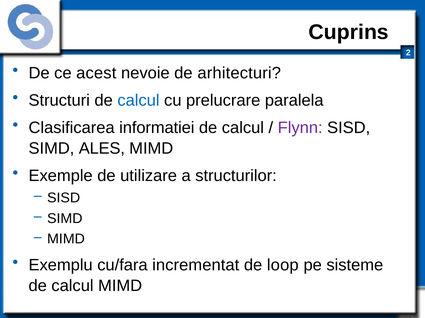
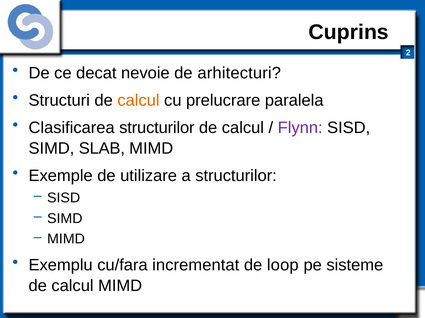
acest: acest -> decat
calcul at (138, 101) colour: blue -> orange
Clasificarea informatiei: informatiei -> structurilor
ALES: ALES -> SLAB
